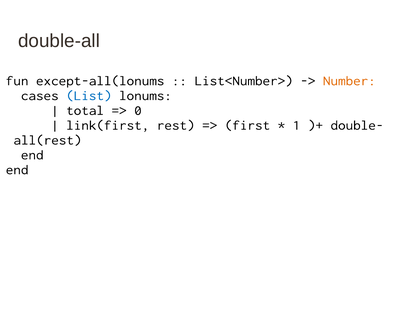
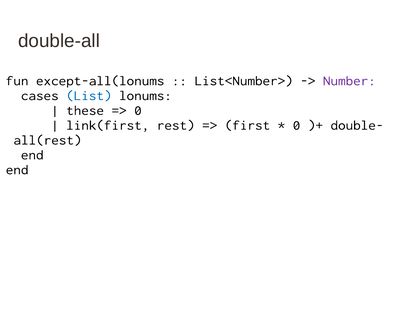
Number colour: orange -> purple
total: total -> these
1 at (297, 125): 1 -> 0
